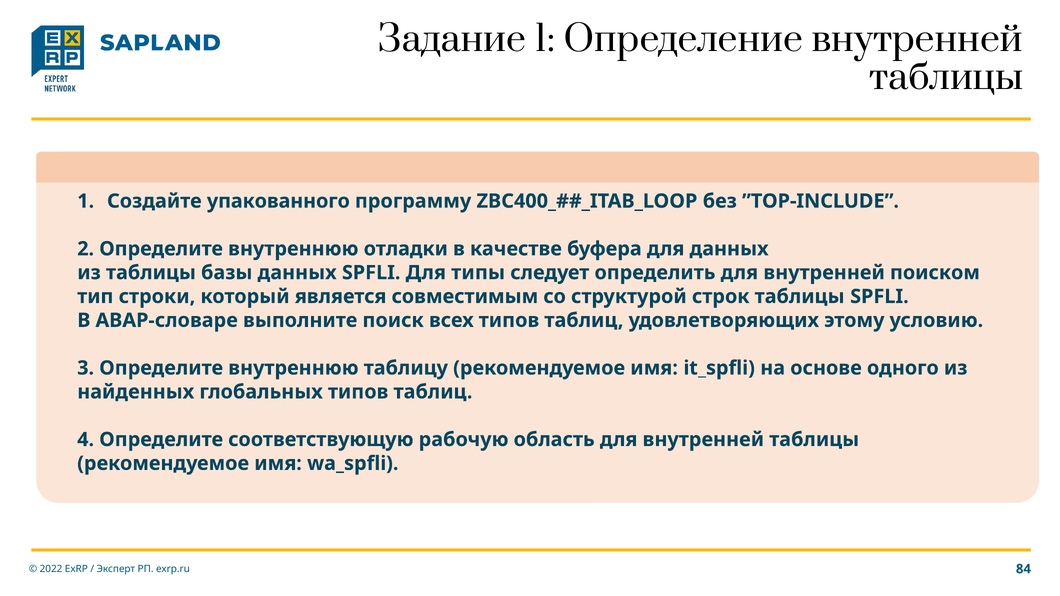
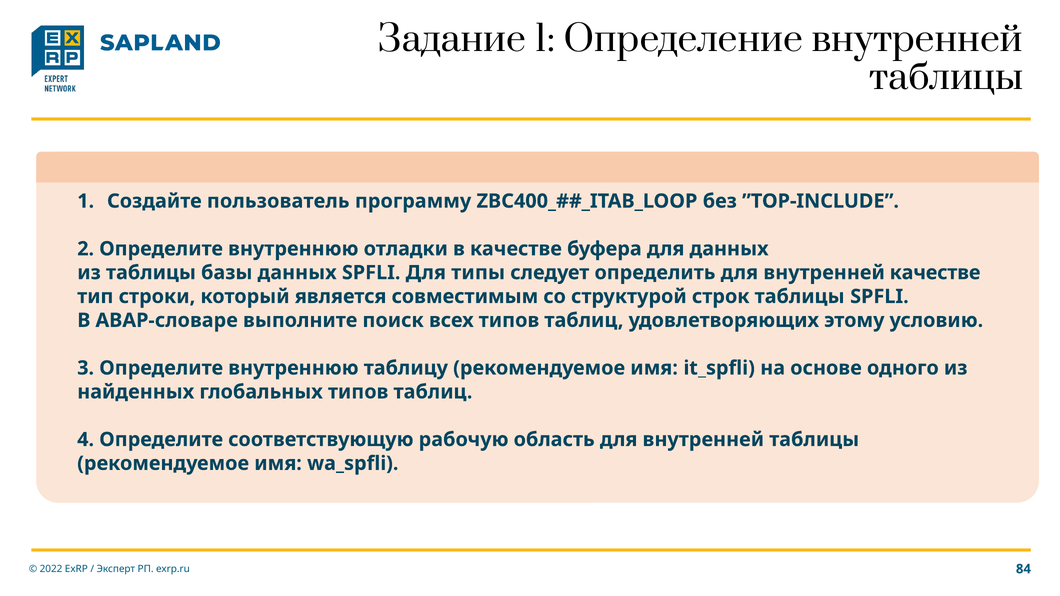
упакованного: упакованного -> пользователь
внутренней поиском: поиском -> качестве
